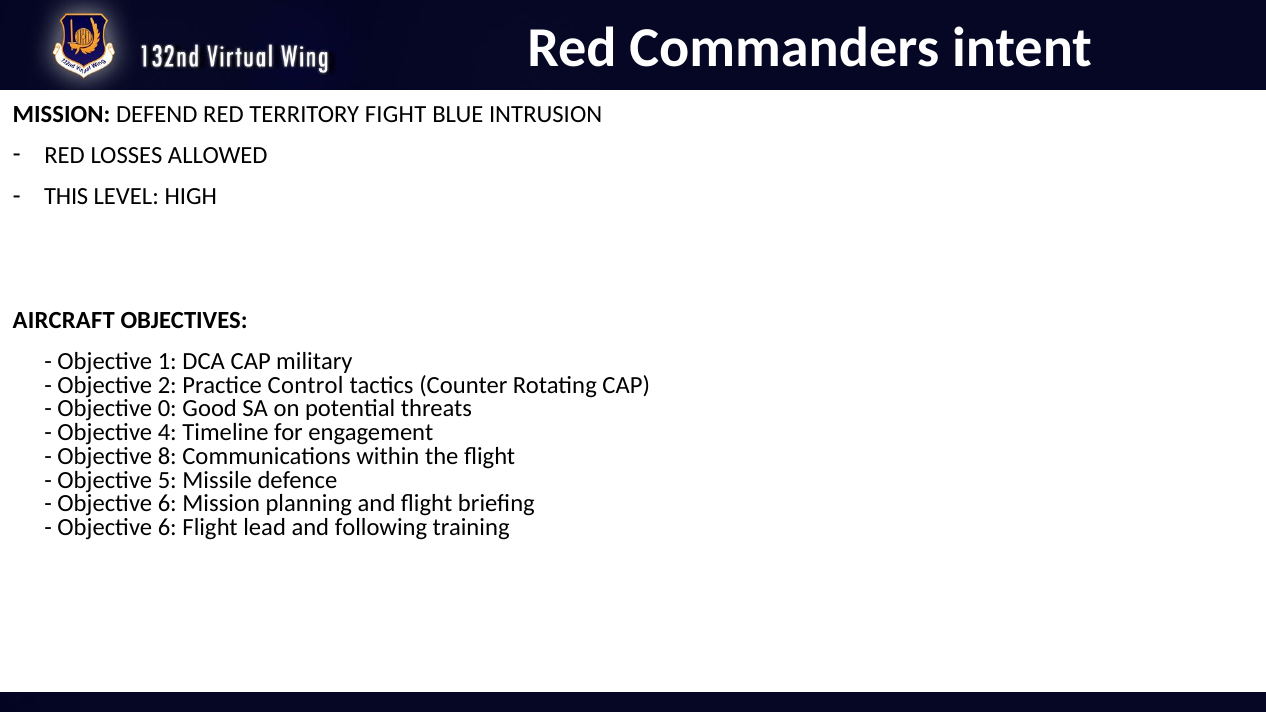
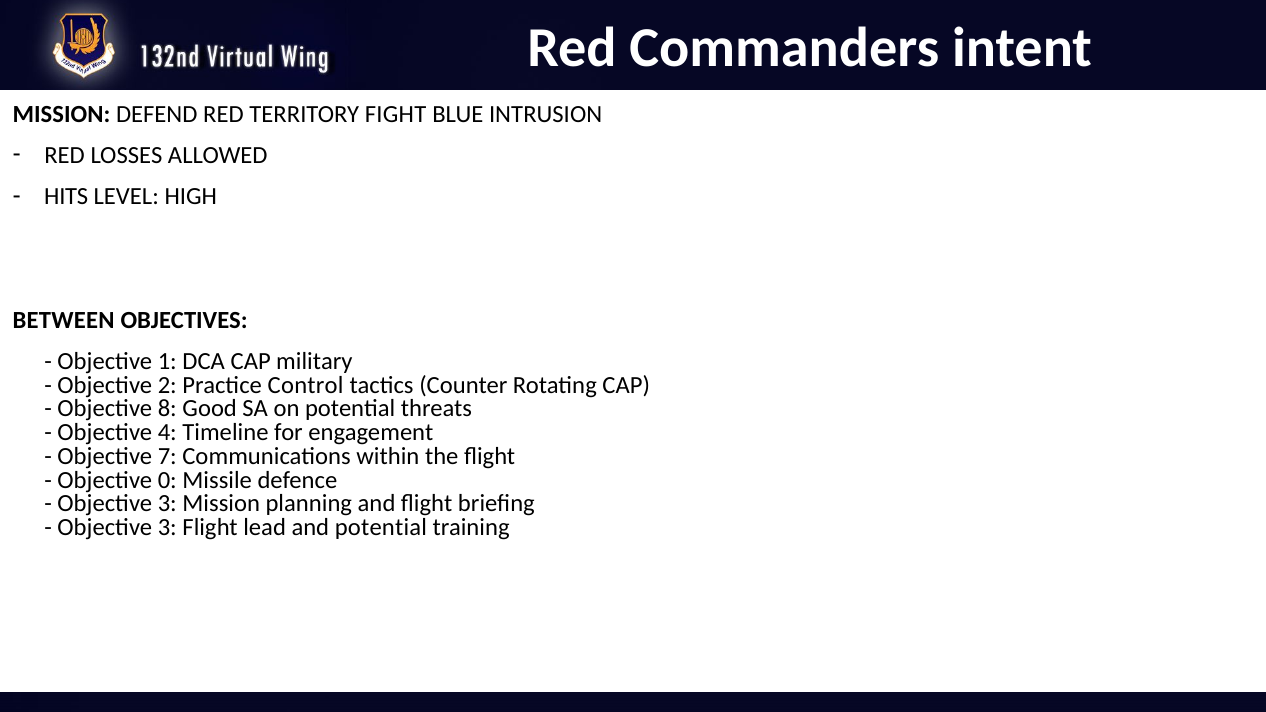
THIS: THIS -> HITS
AIRCRAFT: AIRCRAFT -> BETWEEN
0: 0 -> 8
8: 8 -> 7
5: 5 -> 0
6 at (167, 504): 6 -> 3
6 at (167, 527): 6 -> 3
and following: following -> potential
